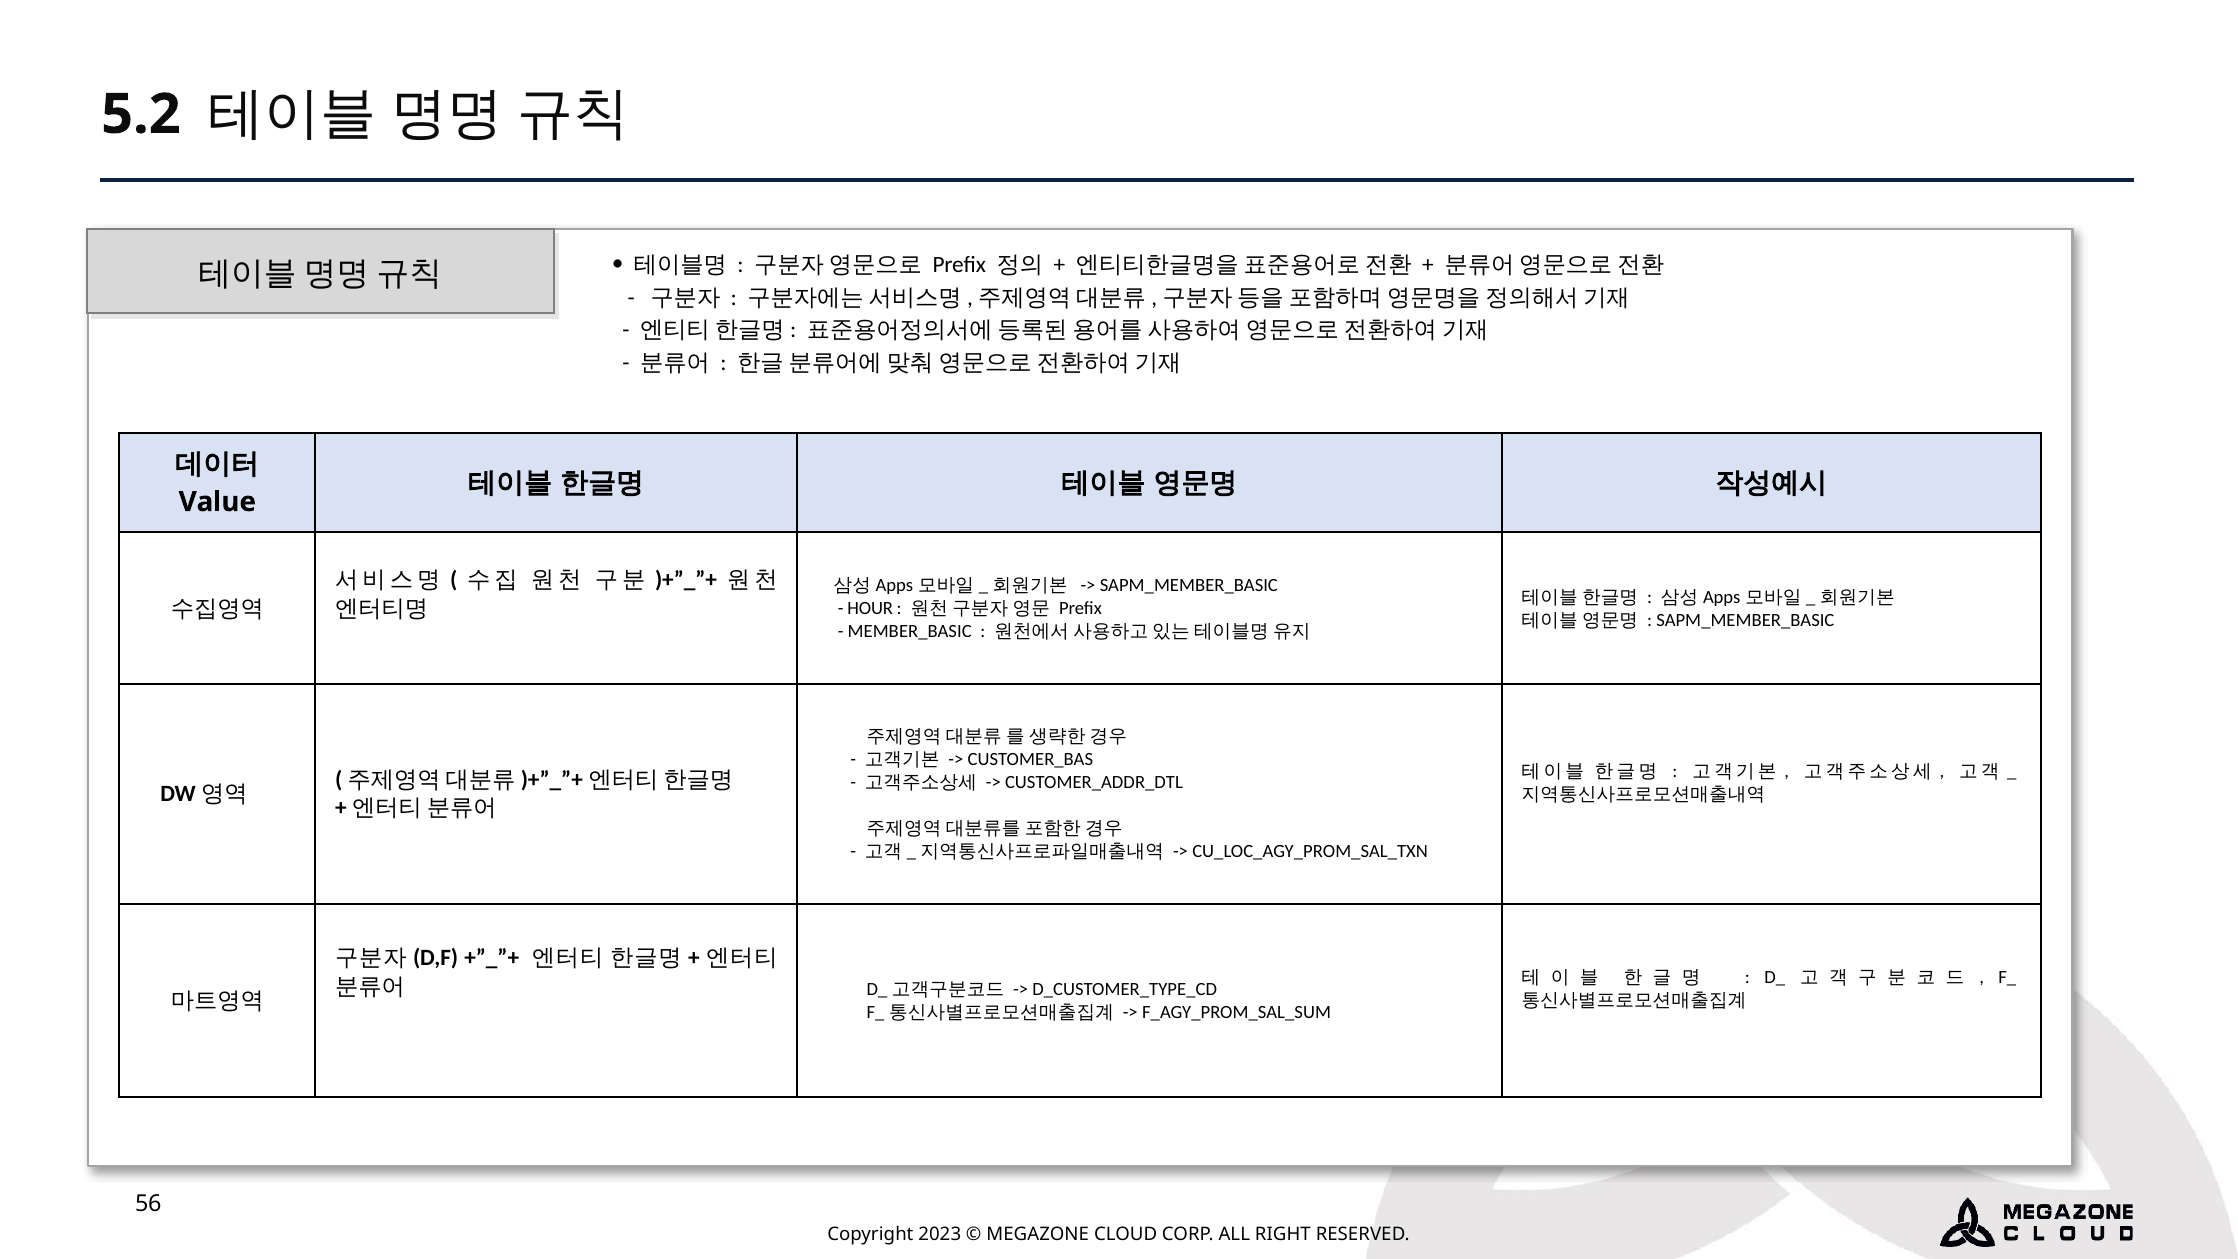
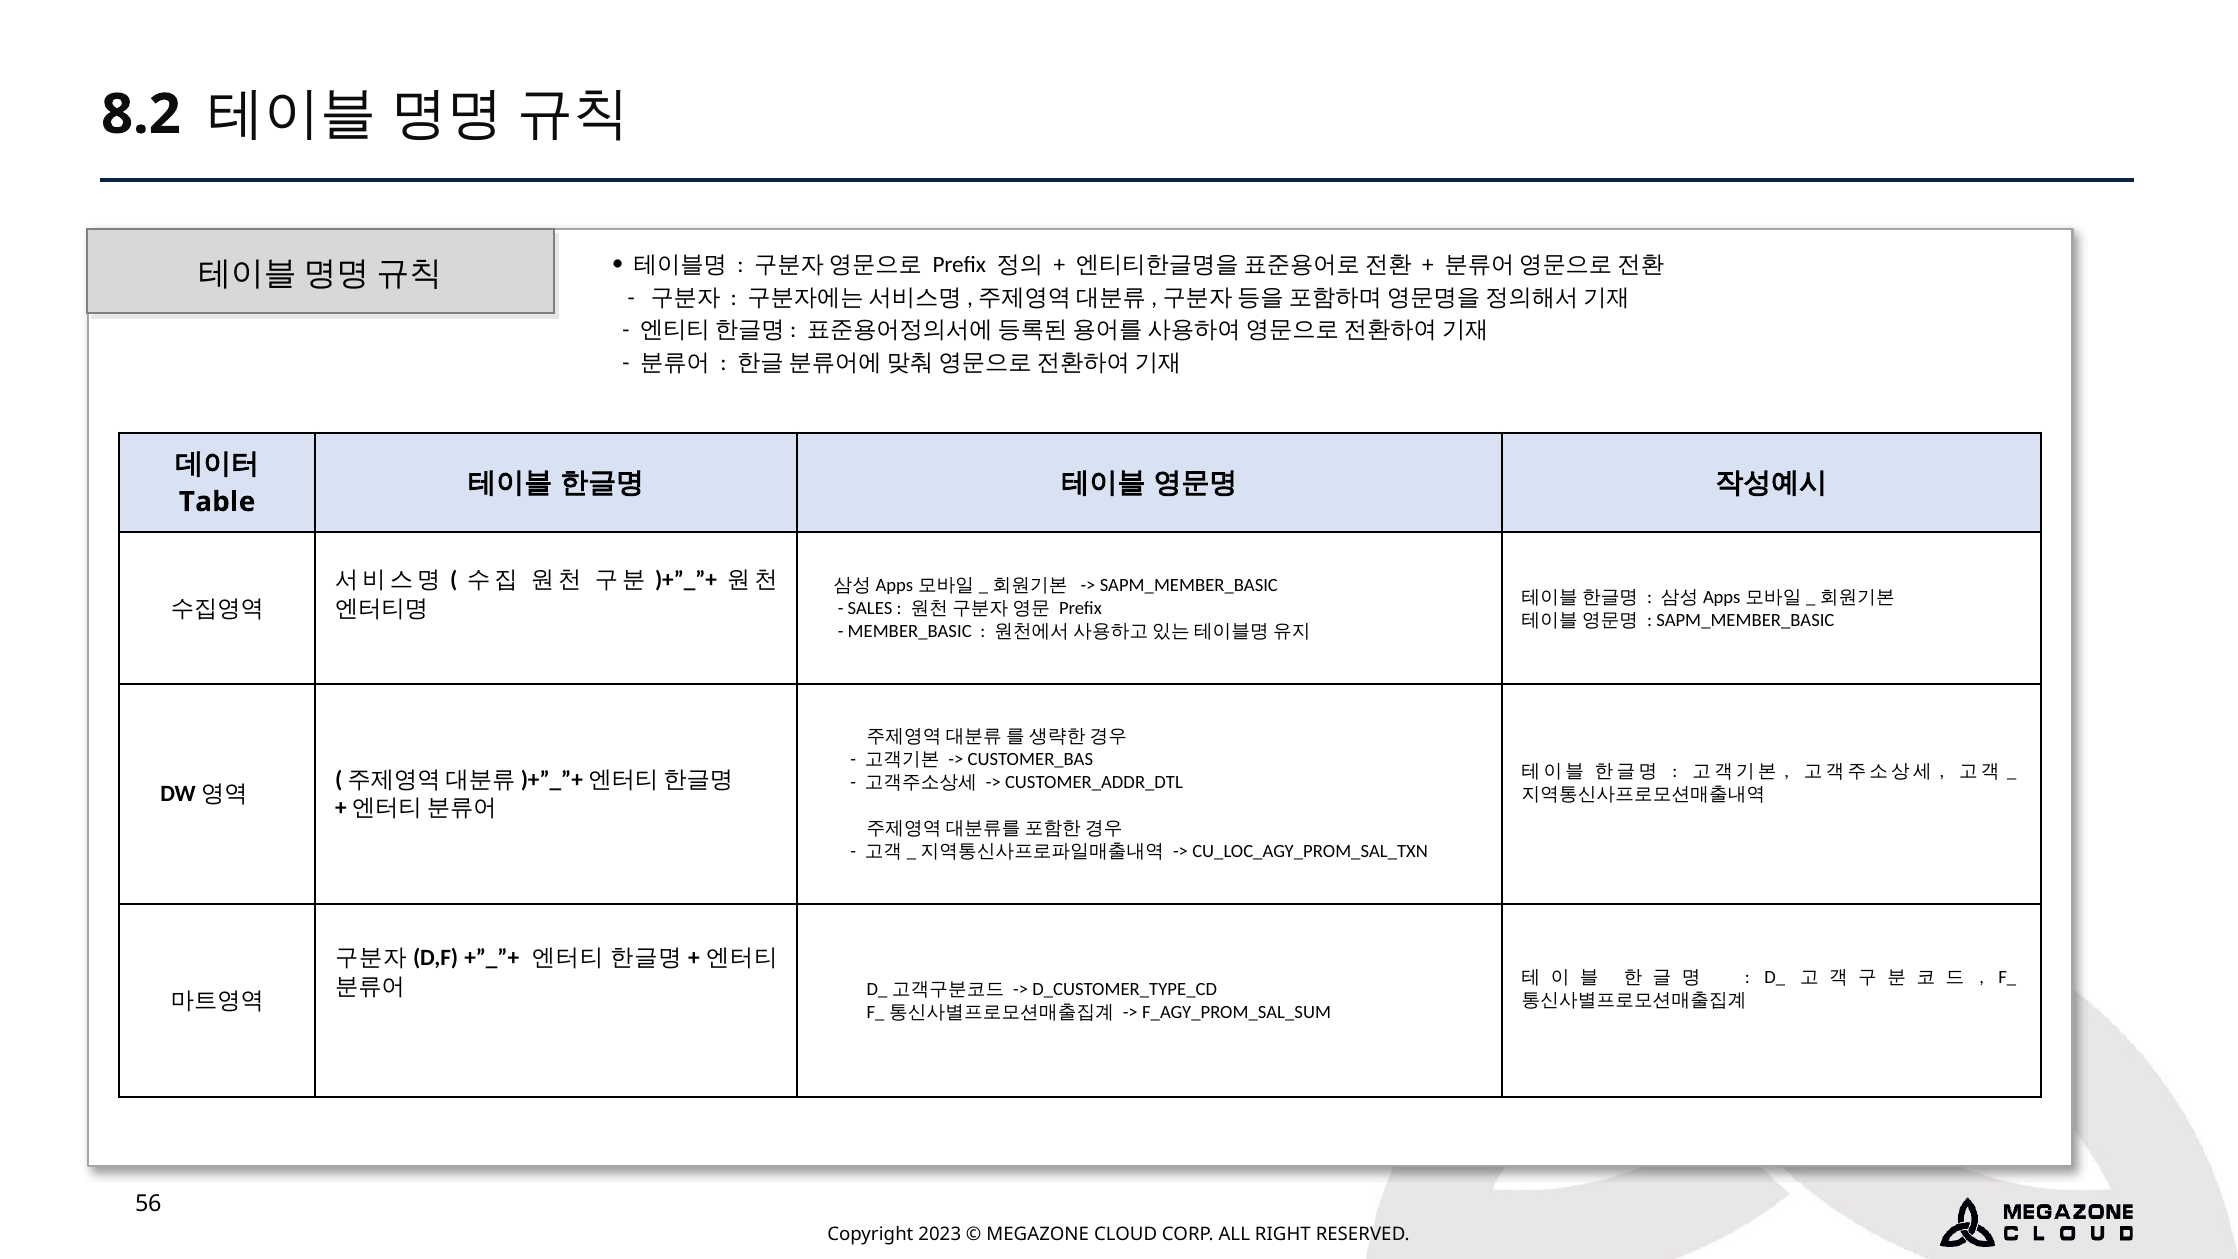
5.2: 5.2 -> 8.2
Value: Value -> Table
HOUR: HOUR -> SALES
